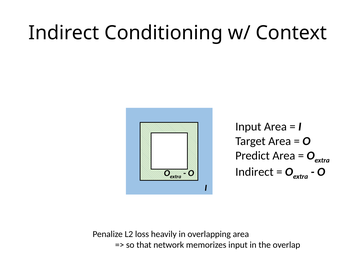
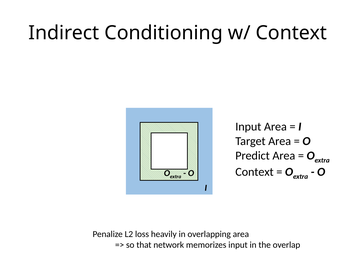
Indirect at (254, 172): Indirect -> Context
